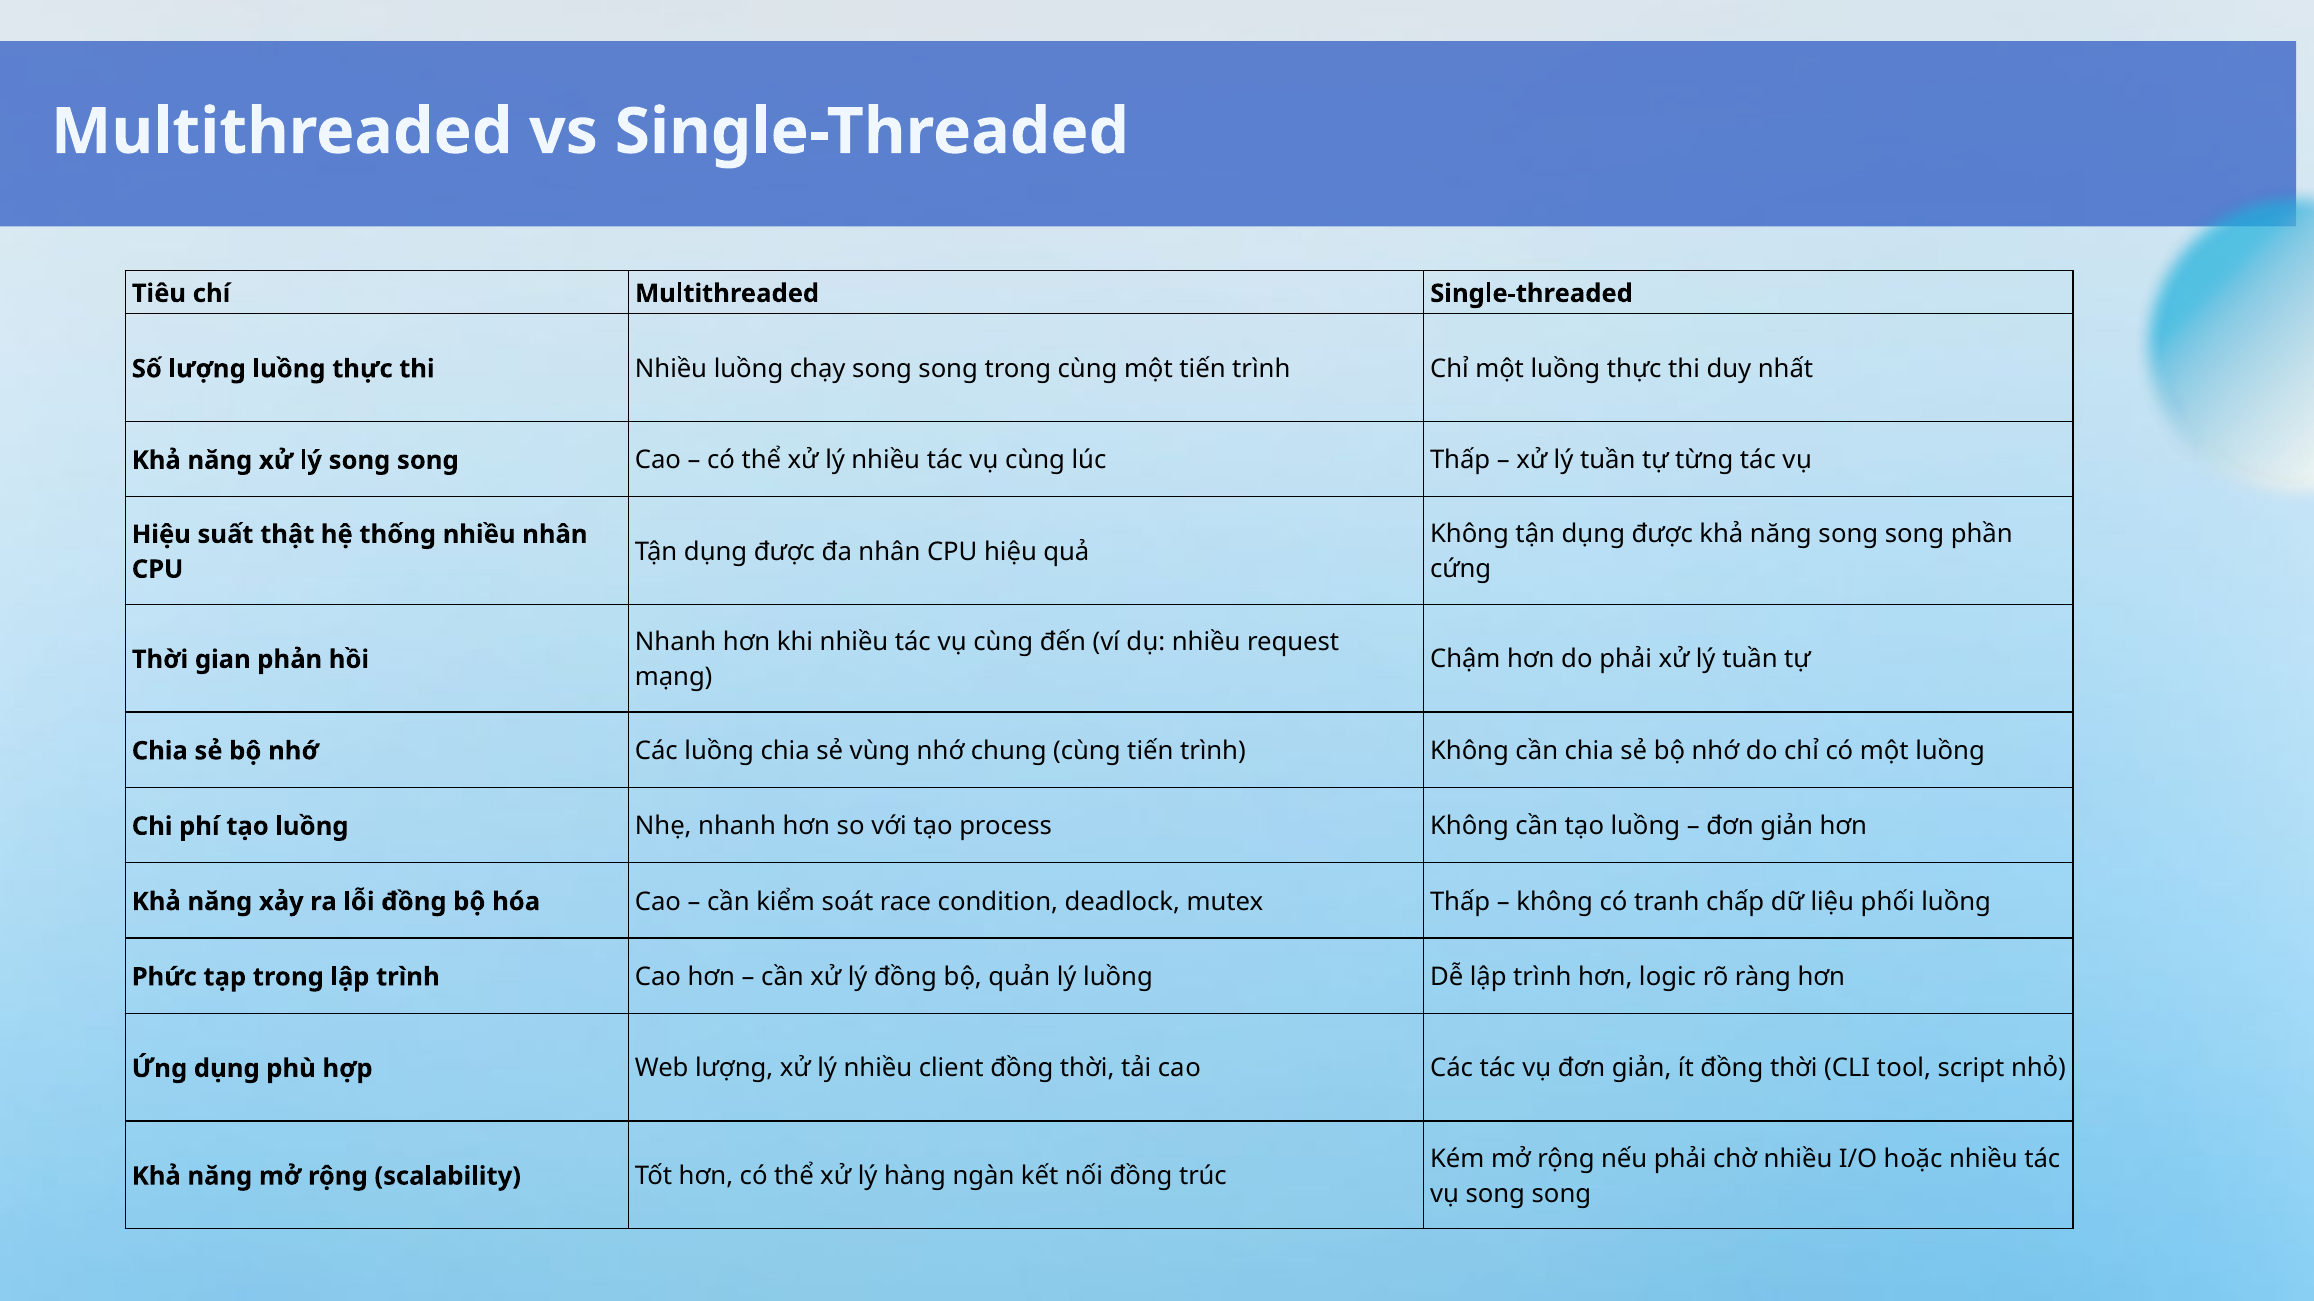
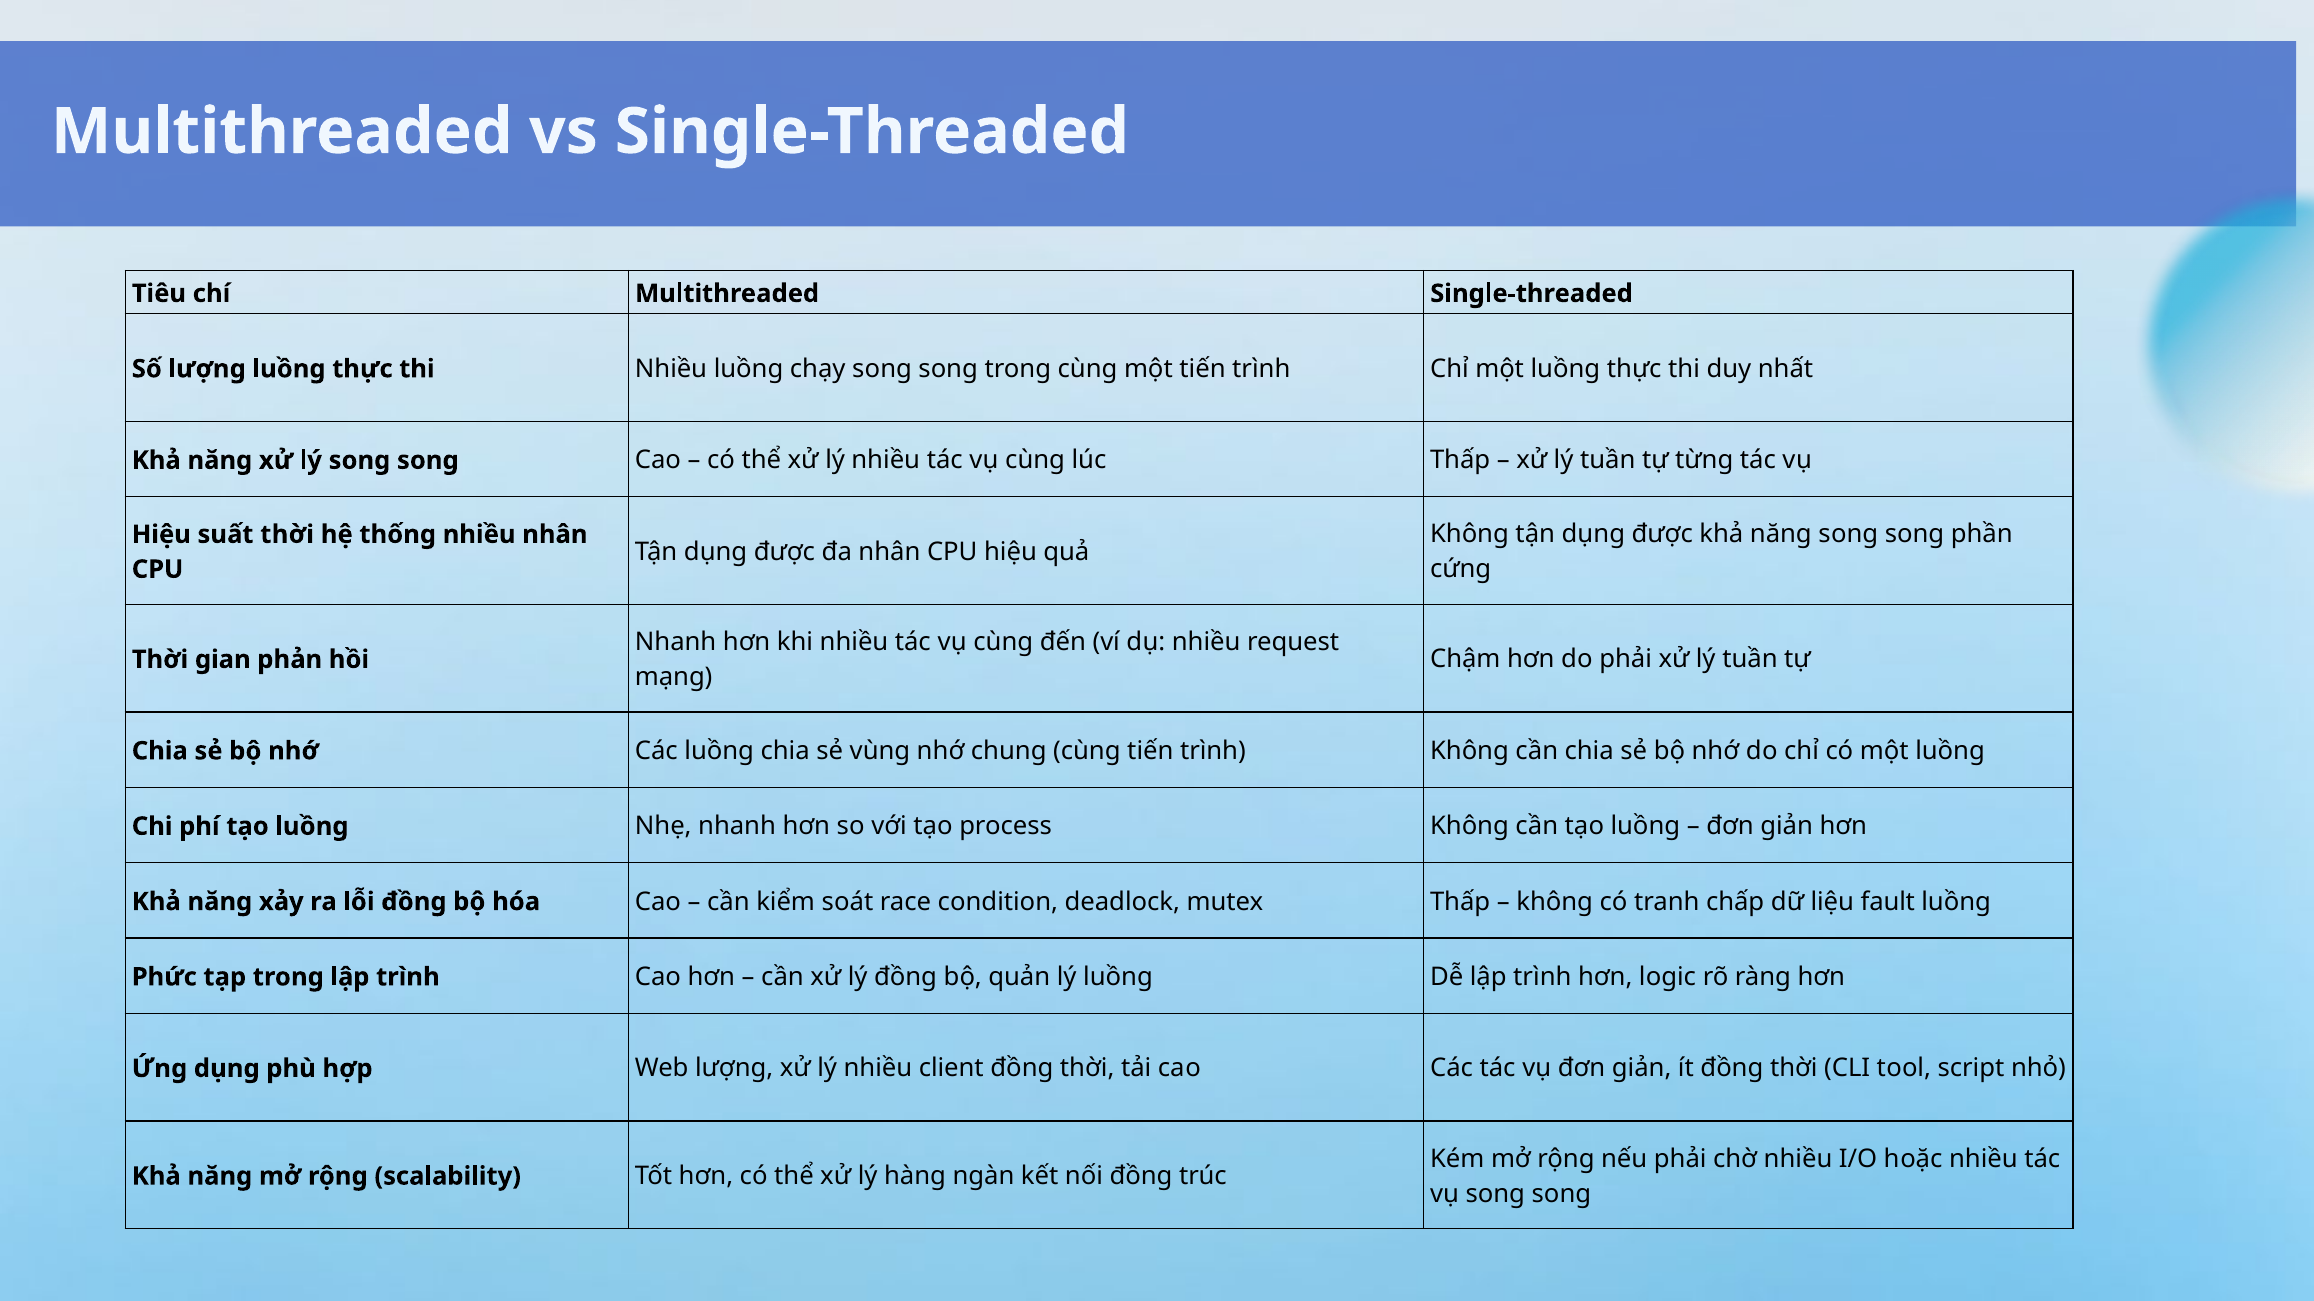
suất thật: thật -> thời
phối: phối -> fault
